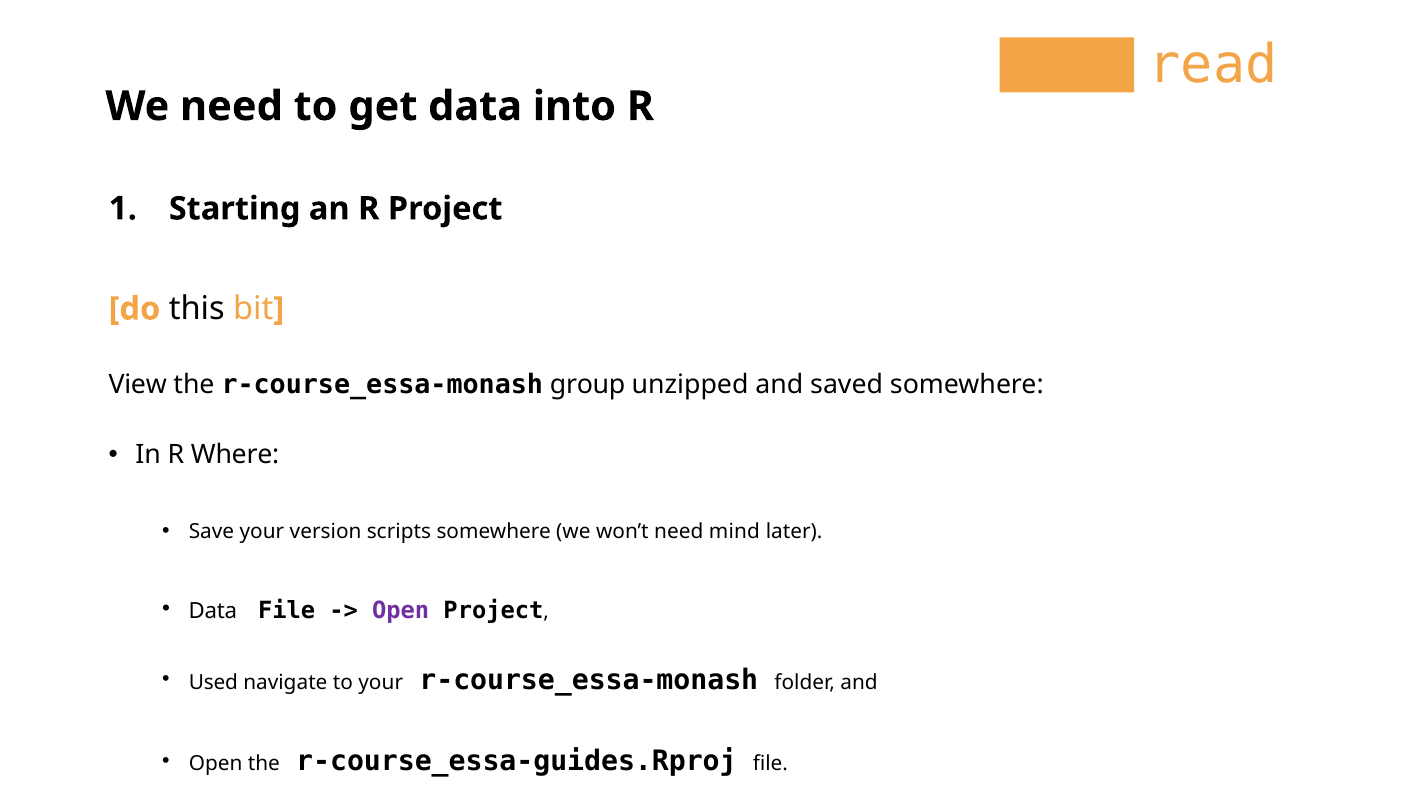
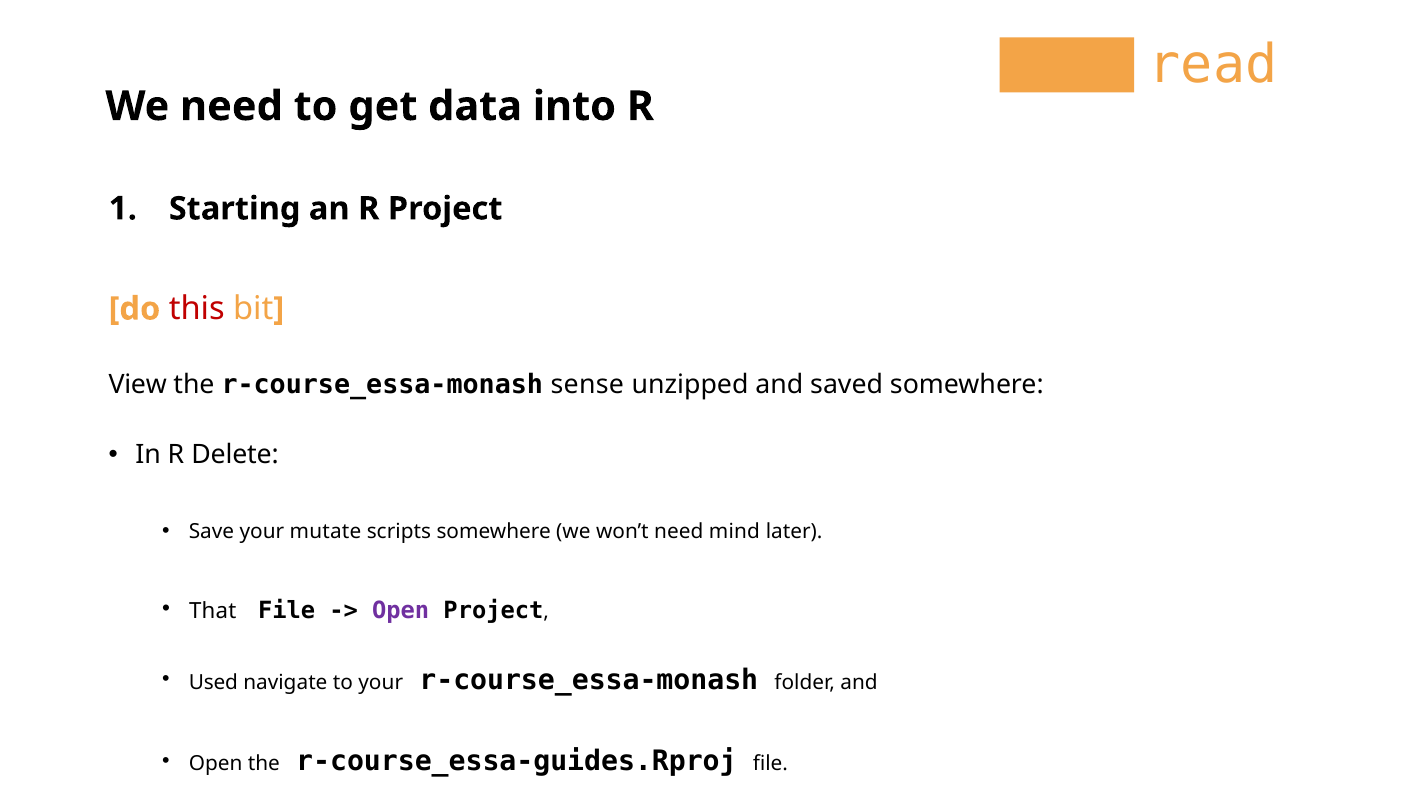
this colour: black -> red
group: group -> sense
Where: Where -> Delete
version: version -> mutate
Data at (213, 611): Data -> That
